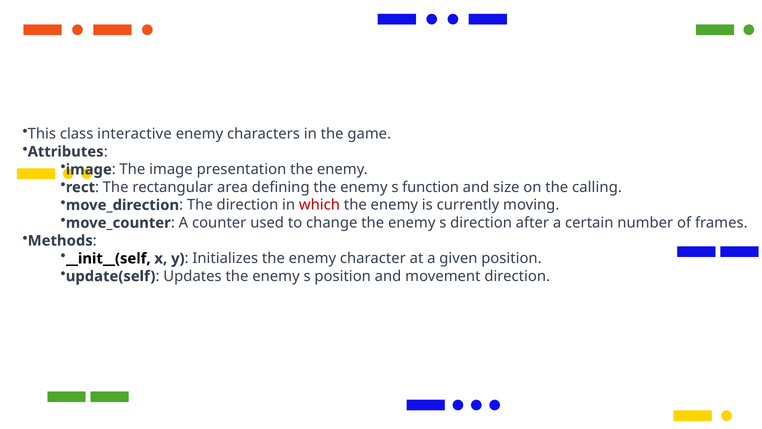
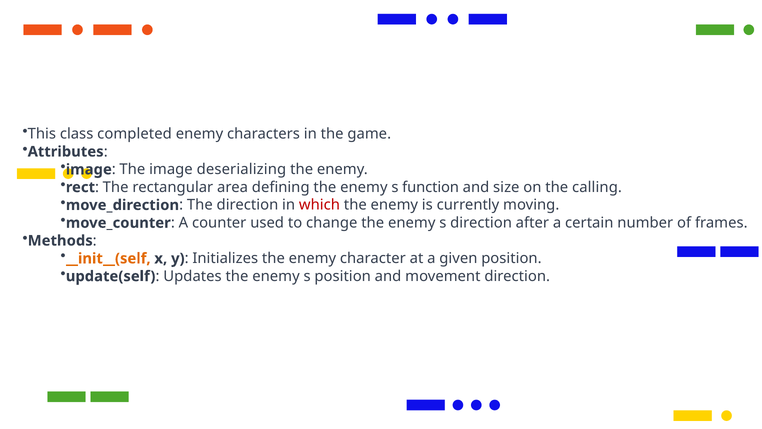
interactive: interactive -> completed
presentation: presentation -> deserializing
__init__(self colour: black -> orange
